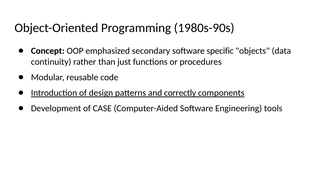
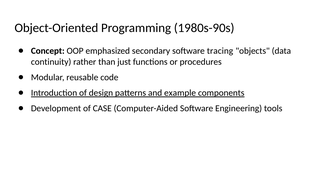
specific: specific -> tracing
correctly: correctly -> example
